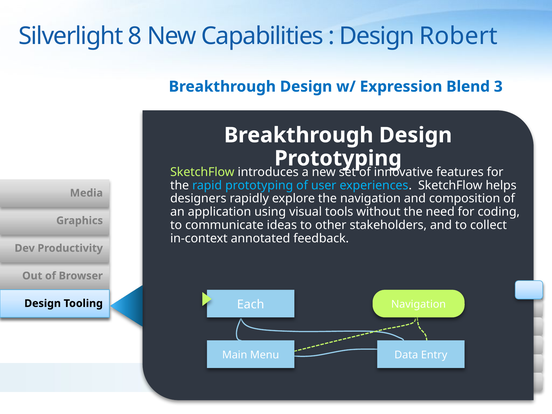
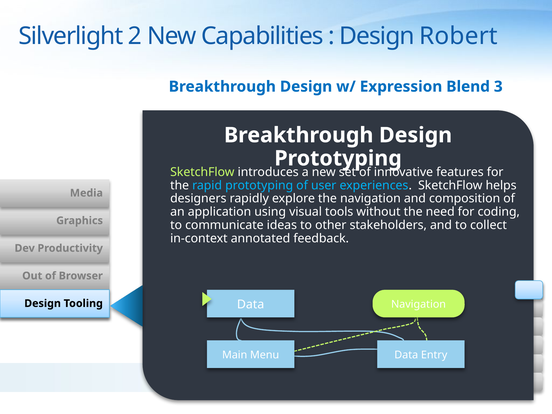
8: 8 -> 2
Each at (251, 304): Each -> Data
